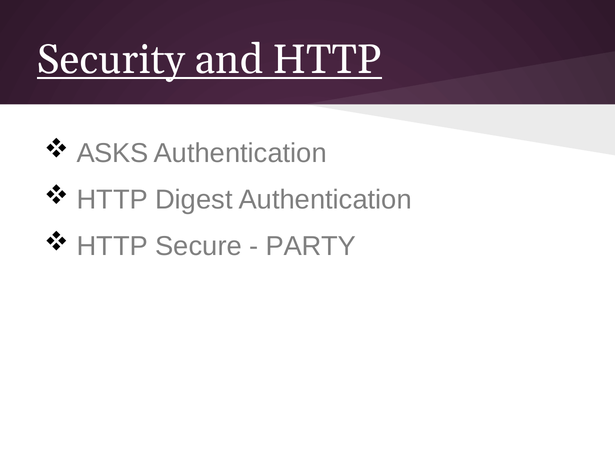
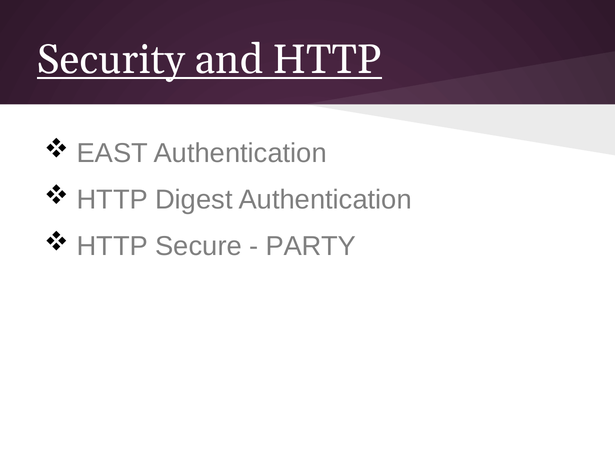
ASKS: ASKS -> EAST
